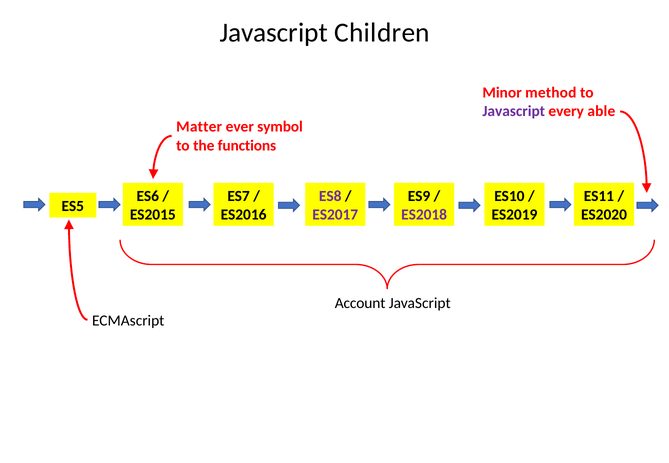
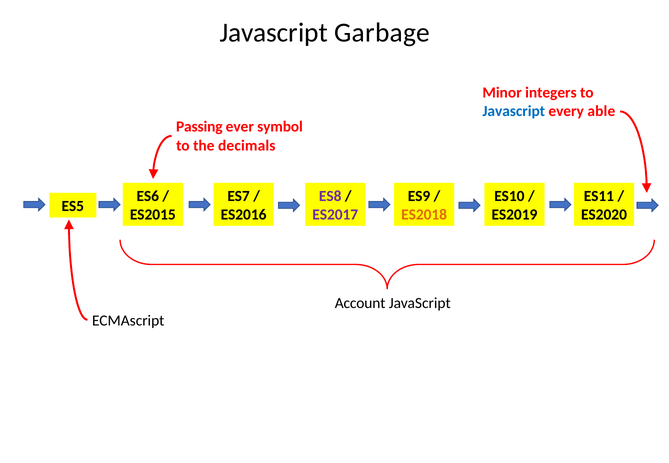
Children: Children -> Garbage
method: method -> integers
Javascript at (514, 111) colour: purple -> blue
Matter: Matter -> Passing
functions: functions -> decimals
ES2018 colour: purple -> orange
